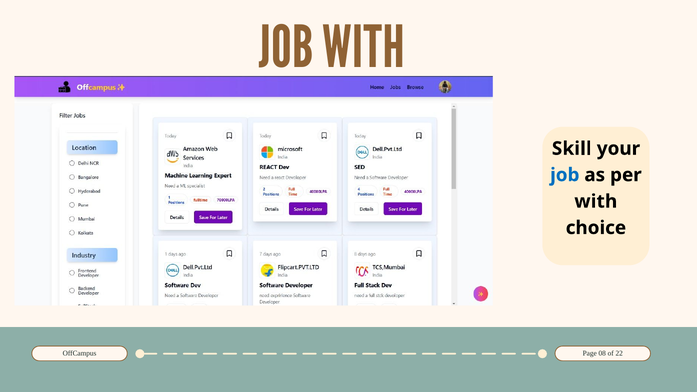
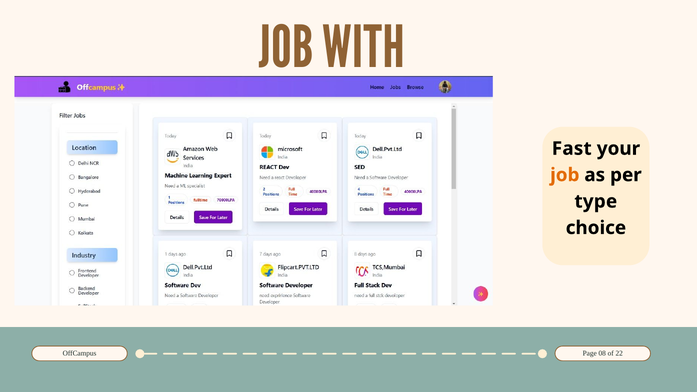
Skill: Skill -> Fast
job at (565, 175) colour: blue -> orange
with at (596, 201): with -> type
